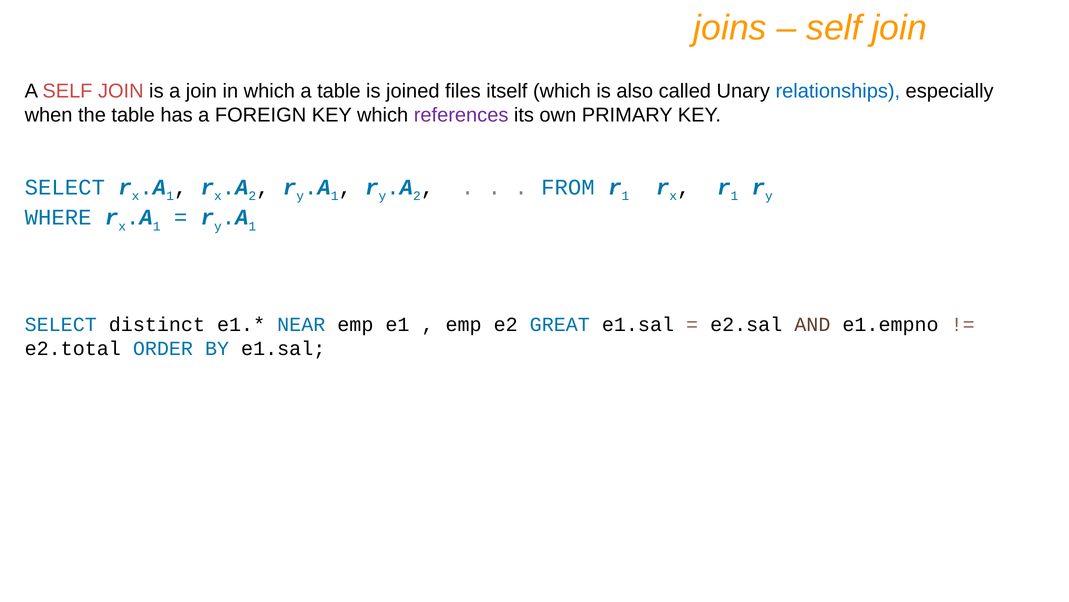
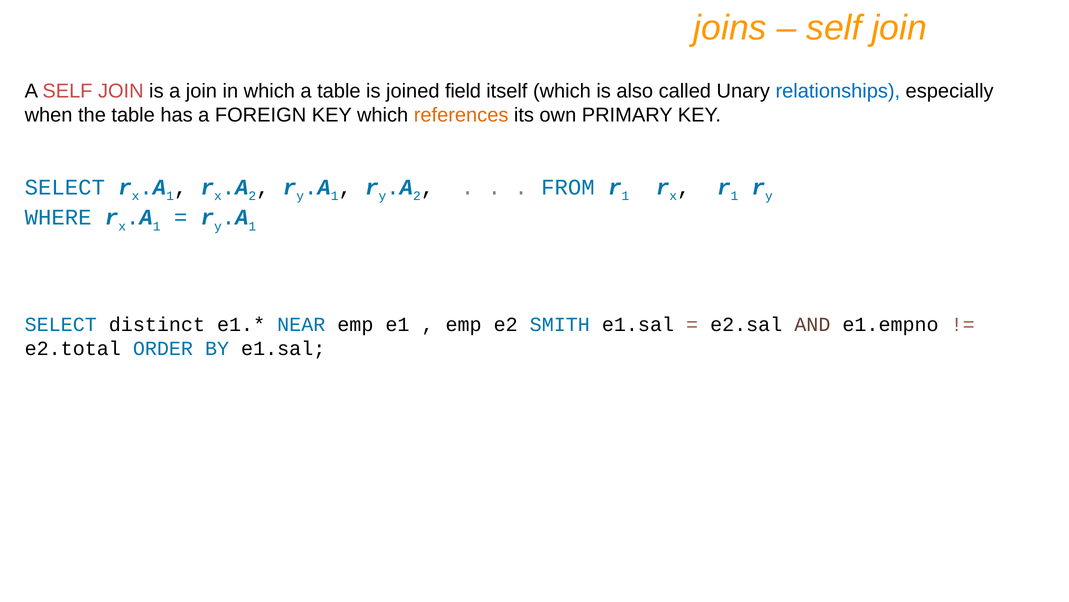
files: files -> field
references colour: purple -> orange
GREAT: GREAT -> SMITH
